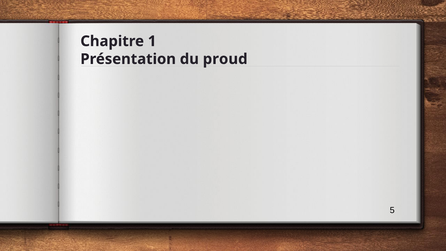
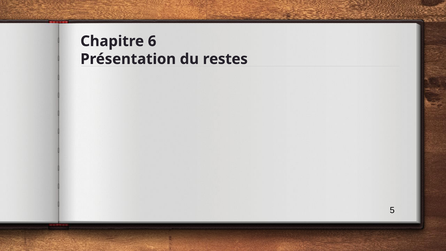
1: 1 -> 6
proud: proud -> restes
